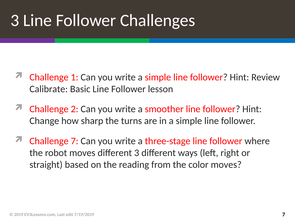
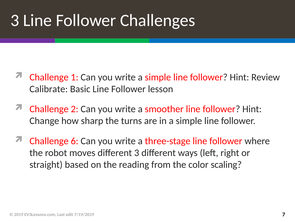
Challenge 7: 7 -> 6
color moves: moves -> scaling
